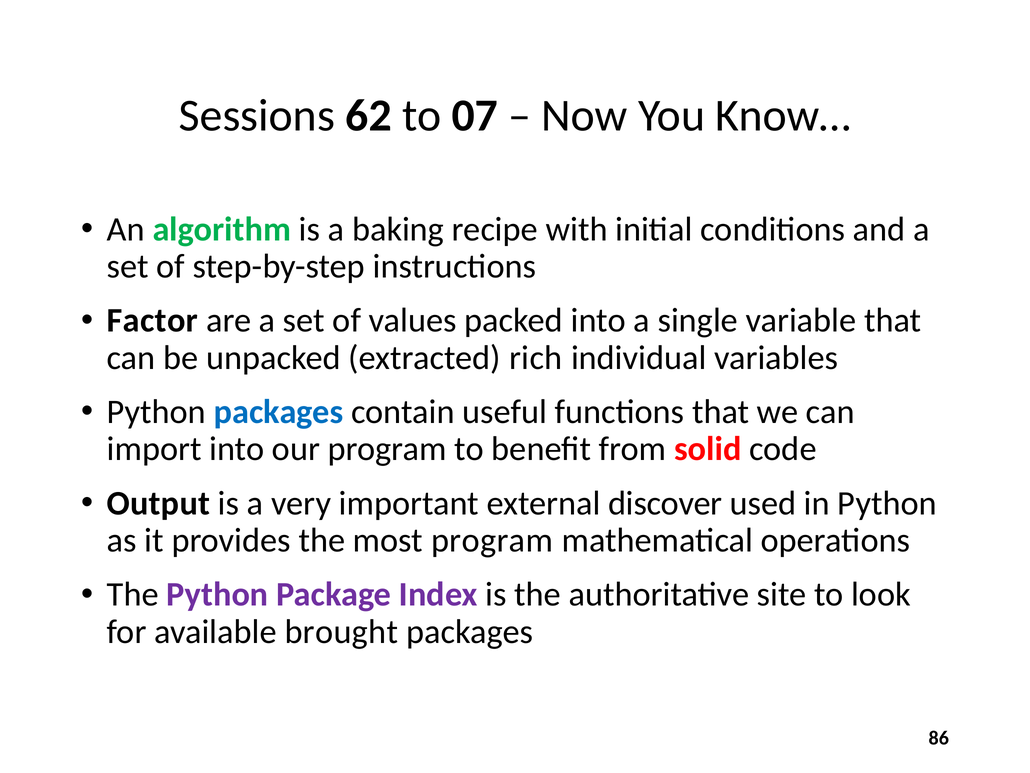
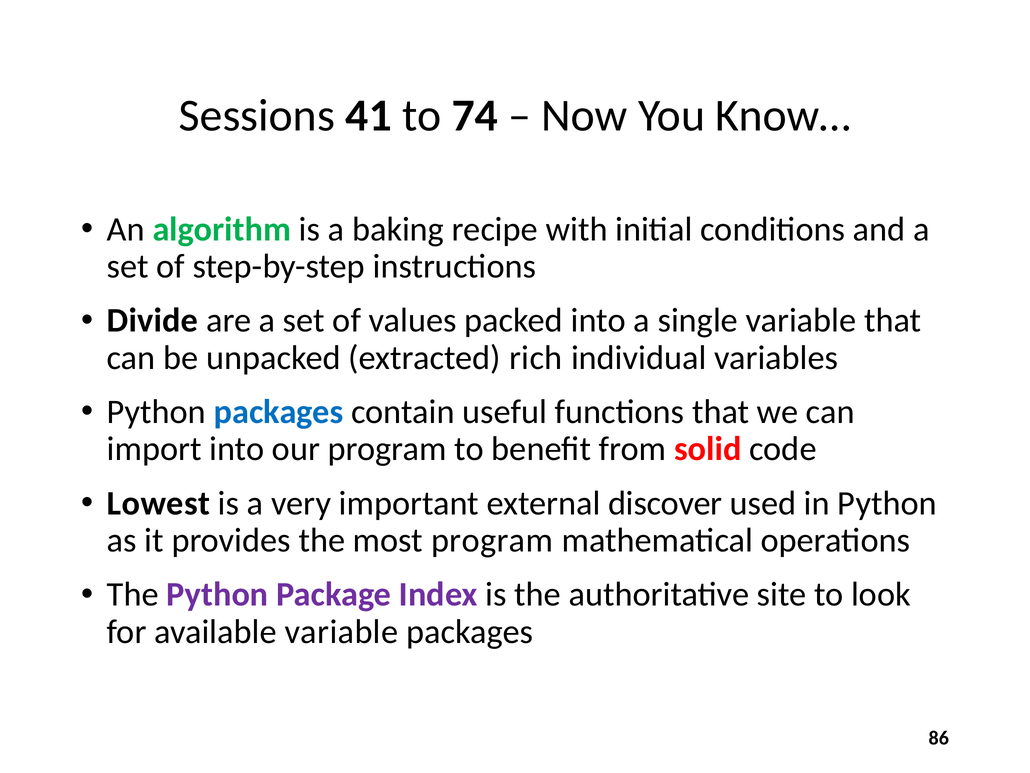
62: 62 -> 41
07: 07 -> 74
Factor: Factor -> Divide
Output: Output -> Lowest
available brought: brought -> variable
